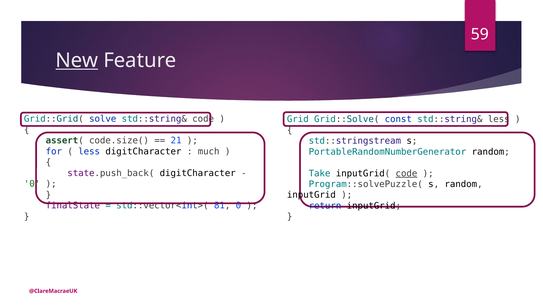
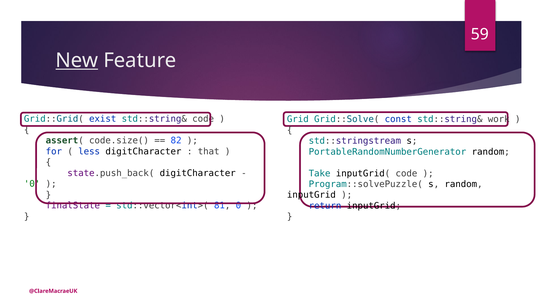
solve: solve -> exist
std::string& less: less -> work
21: 21 -> 82
much: much -> that
code at (406, 174) underline: present -> none
